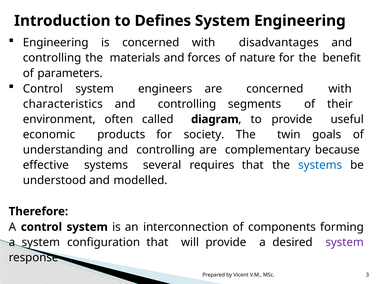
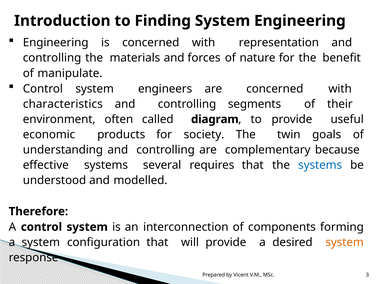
Defines: Defines -> Finding
disadvantages: disadvantages -> representation
parameters: parameters -> manipulate
system at (345, 242) colour: purple -> orange
